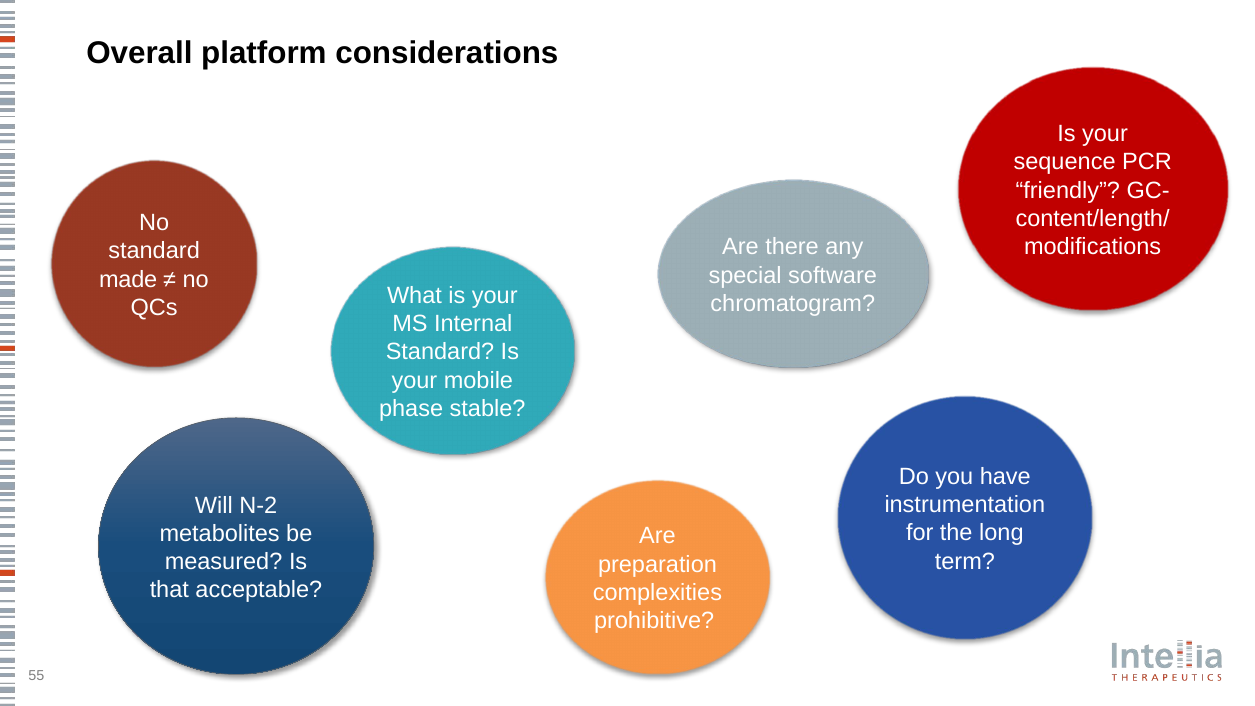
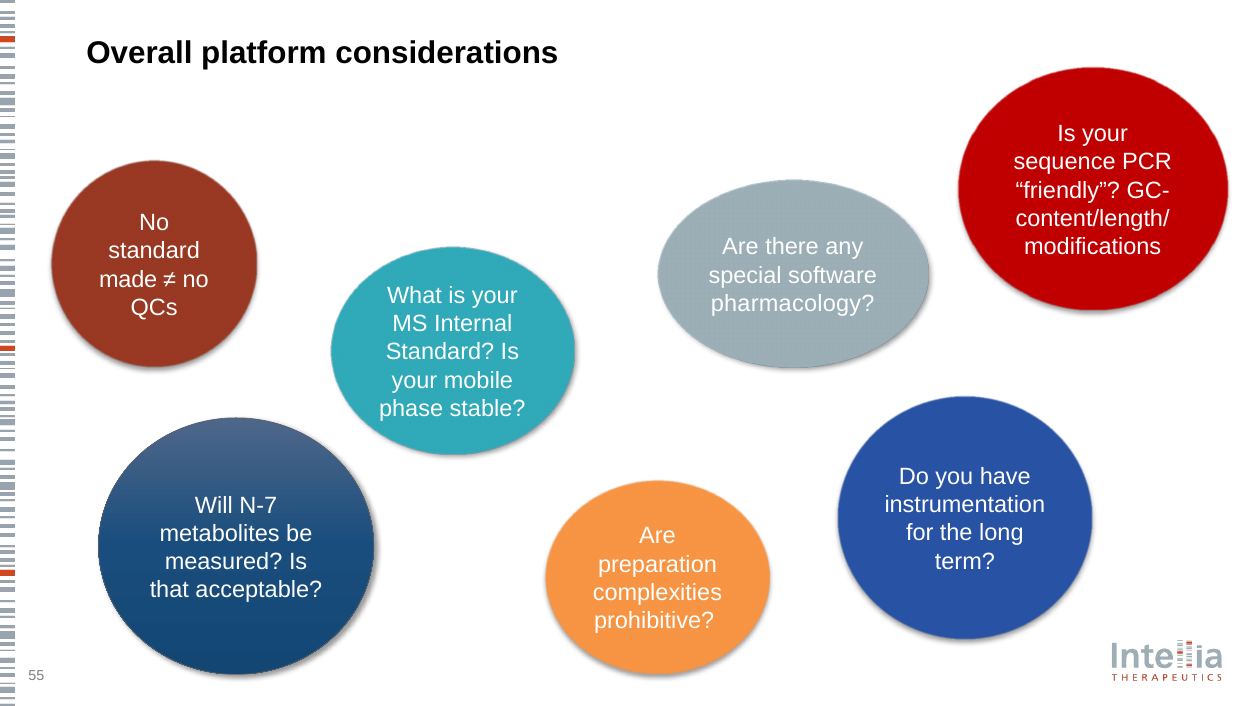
chromatogram: chromatogram -> pharmacology
N-2: N-2 -> N-7
